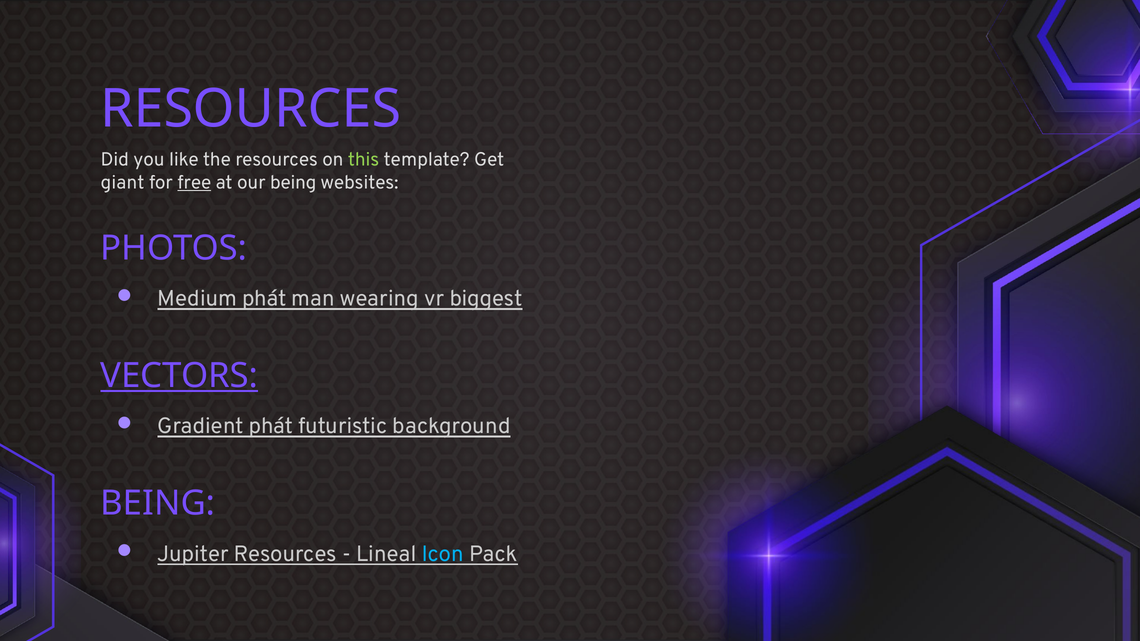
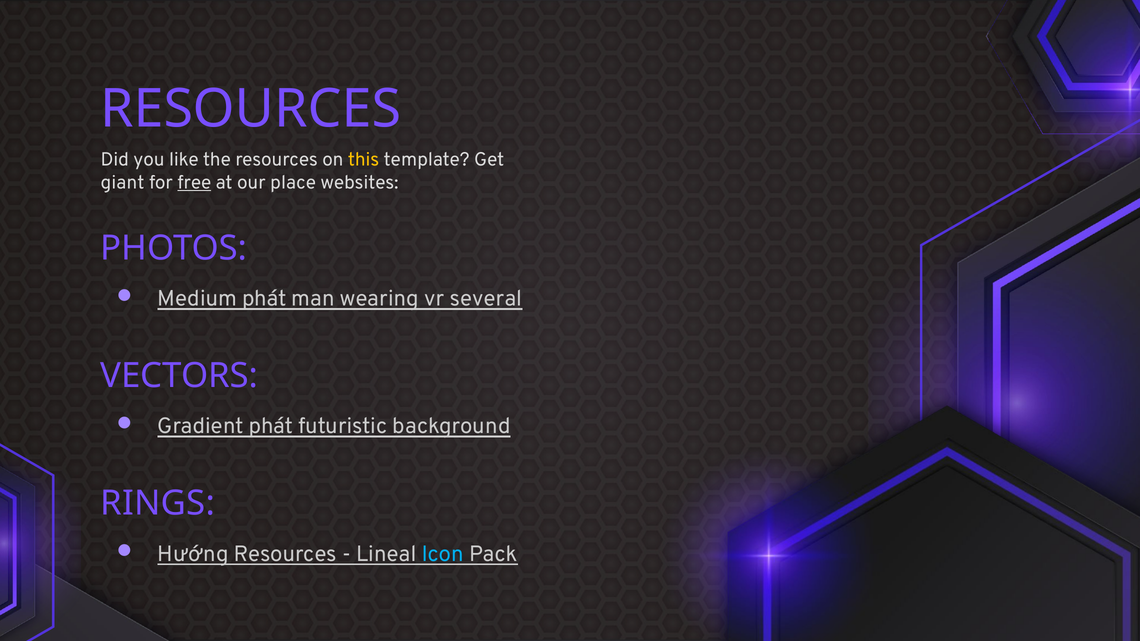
this colour: light green -> yellow
our being: being -> place
biggest: biggest -> several
VECTORS underline: present -> none
BEING at (158, 504): BEING -> RINGS
Jupiter: Jupiter -> Hướng
